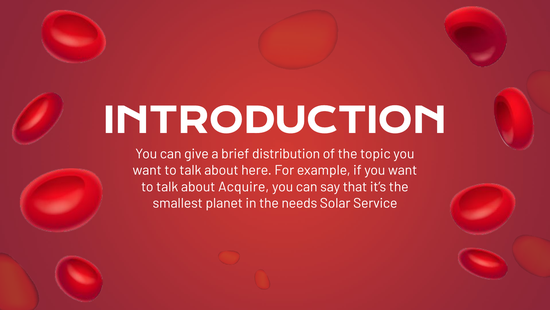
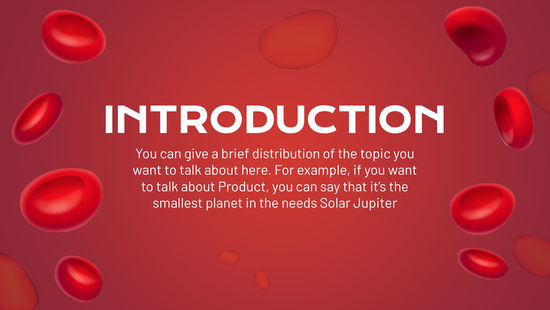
Acquire: Acquire -> Product
Service: Service -> Jupiter
